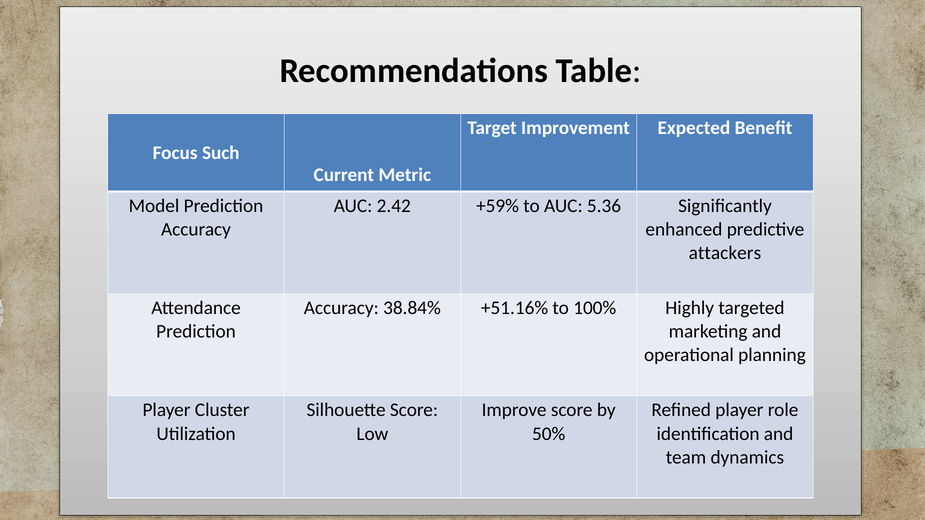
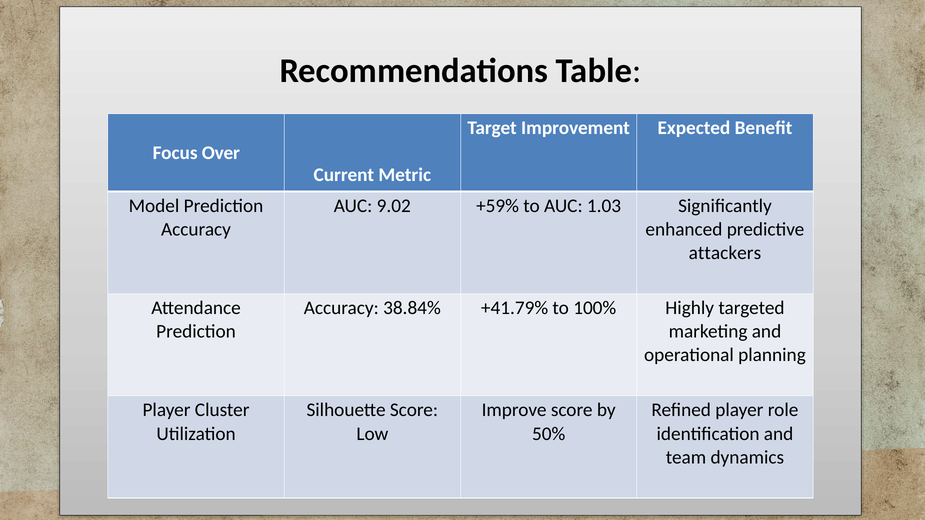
Such: Such -> Over
2.42: 2.42 -> 9.02
5.36: 5.36 -> 1.03
+51.16%: +51.16% -> +41.79%
